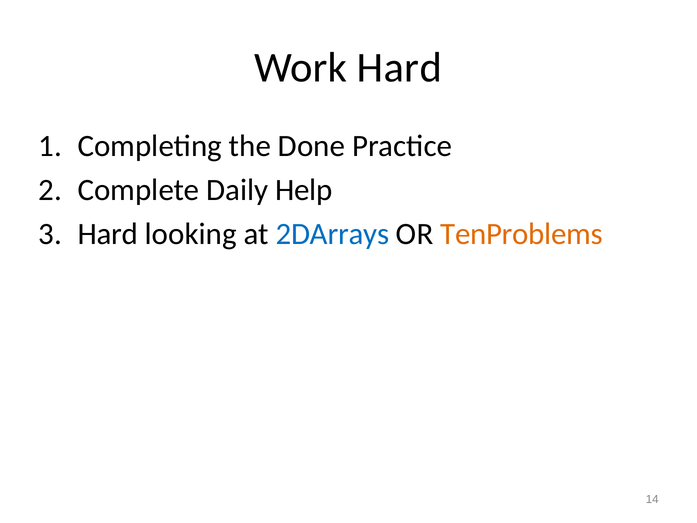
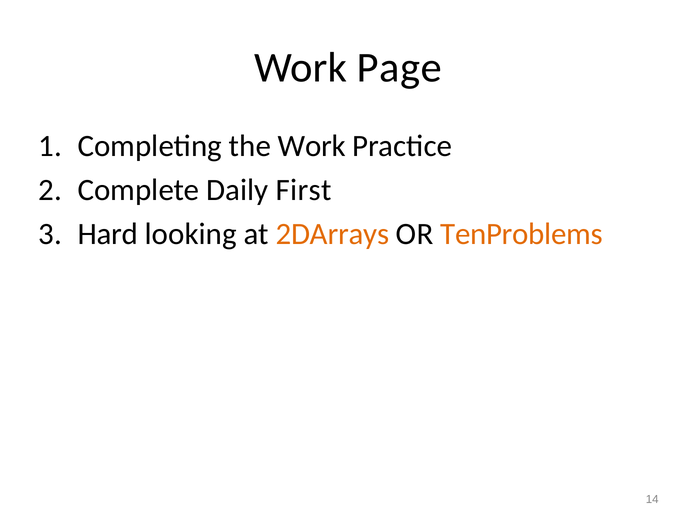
Work Hard: Hard -> Page
the Done: Done -> Work
Help: Help -> First
2DArrays colour: blue -> orange
